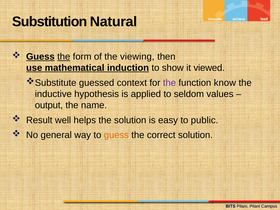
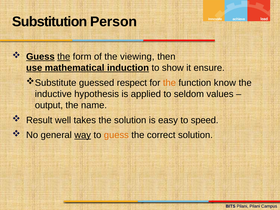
Natural: Natural -> Person
viewed: viewed -> ensure
context: context -> respect
the at (169, 83) colour: purple -> orange
helps: helps -> takes
public: public -> speed
way underline: none -> present
